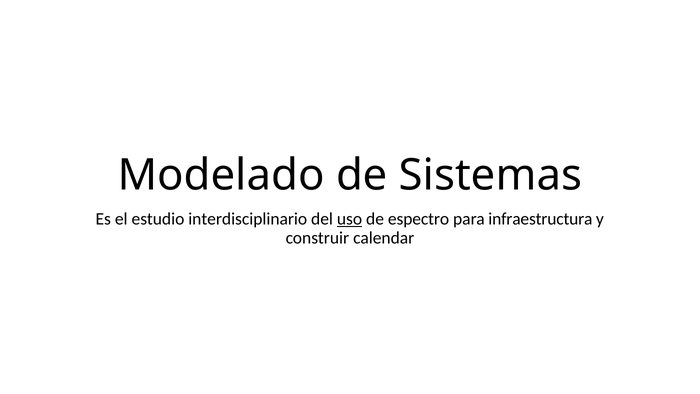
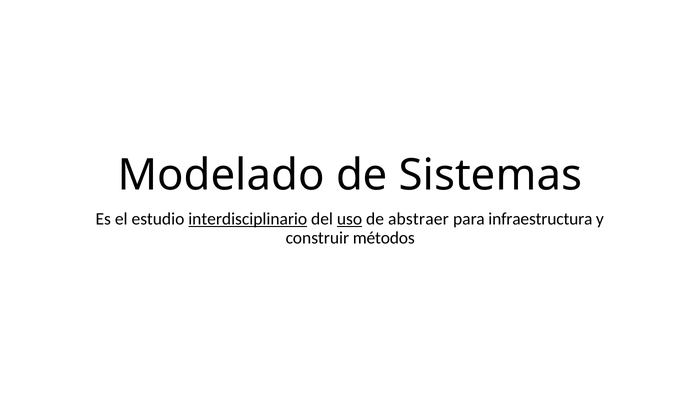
interdisciplinario underline: none -> present
espectro: espectro -> abstraer
calendar: calendar -> métodos
